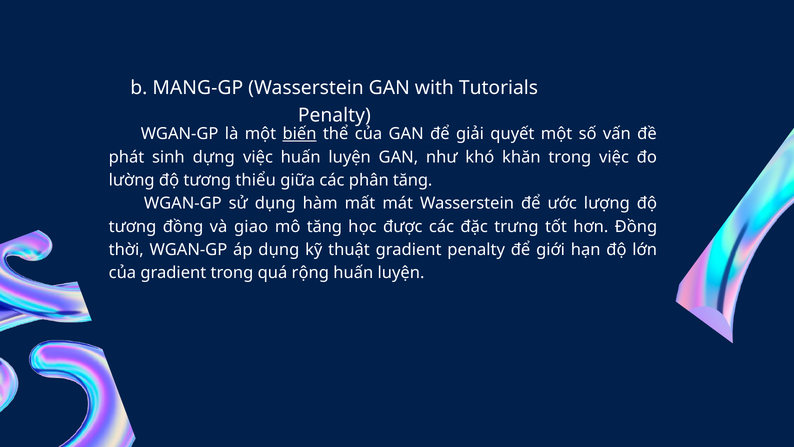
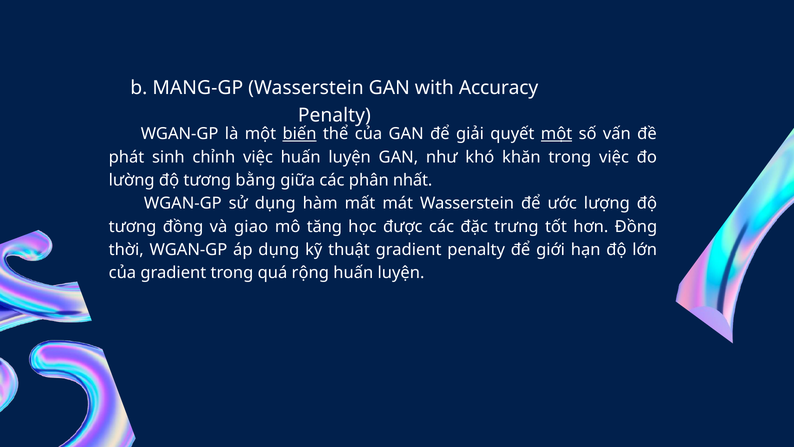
Tutorials: Tutorials -> Accuracy
một at (557, 134) underline: none -> present
dựng: dựng -> chỉnh
thiểu: thiểu -> bằng
phân tăng: tăng -> nhất
